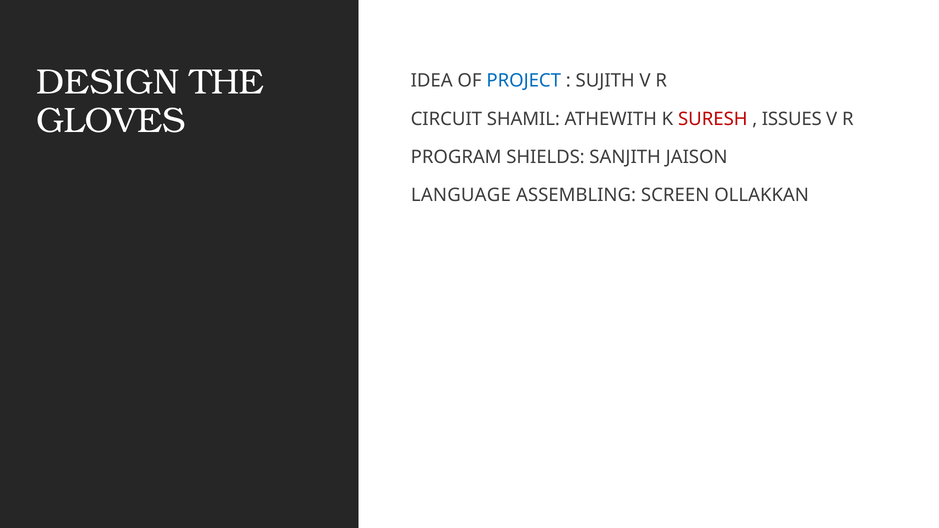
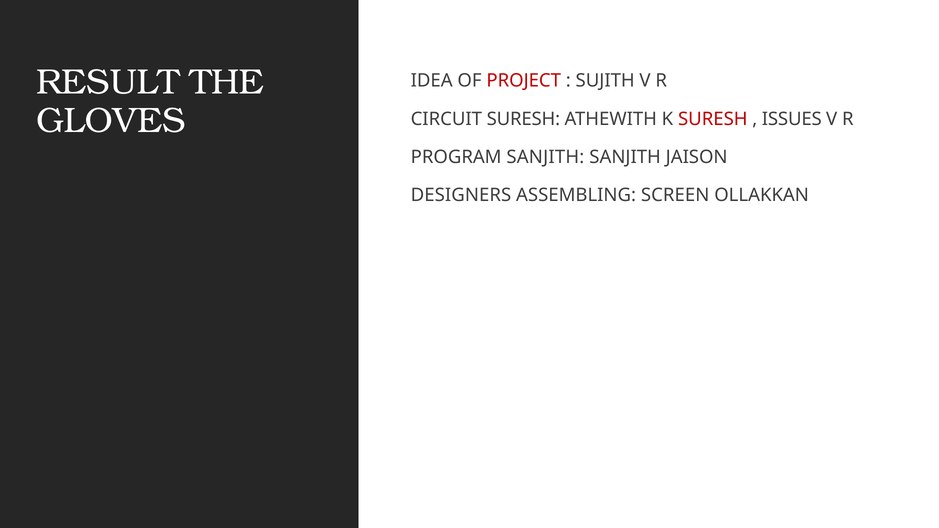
DESIGN: DESIGN -> RESULT
PROJECT colour: blue -> red
CIRCUIT SHAMIL: SHAMIL -> SURESH
PROGRAM SHIELDS: SHIELDS -> SANJITH
LANGUAGE: LANGUAGE -> DESIGNERS
